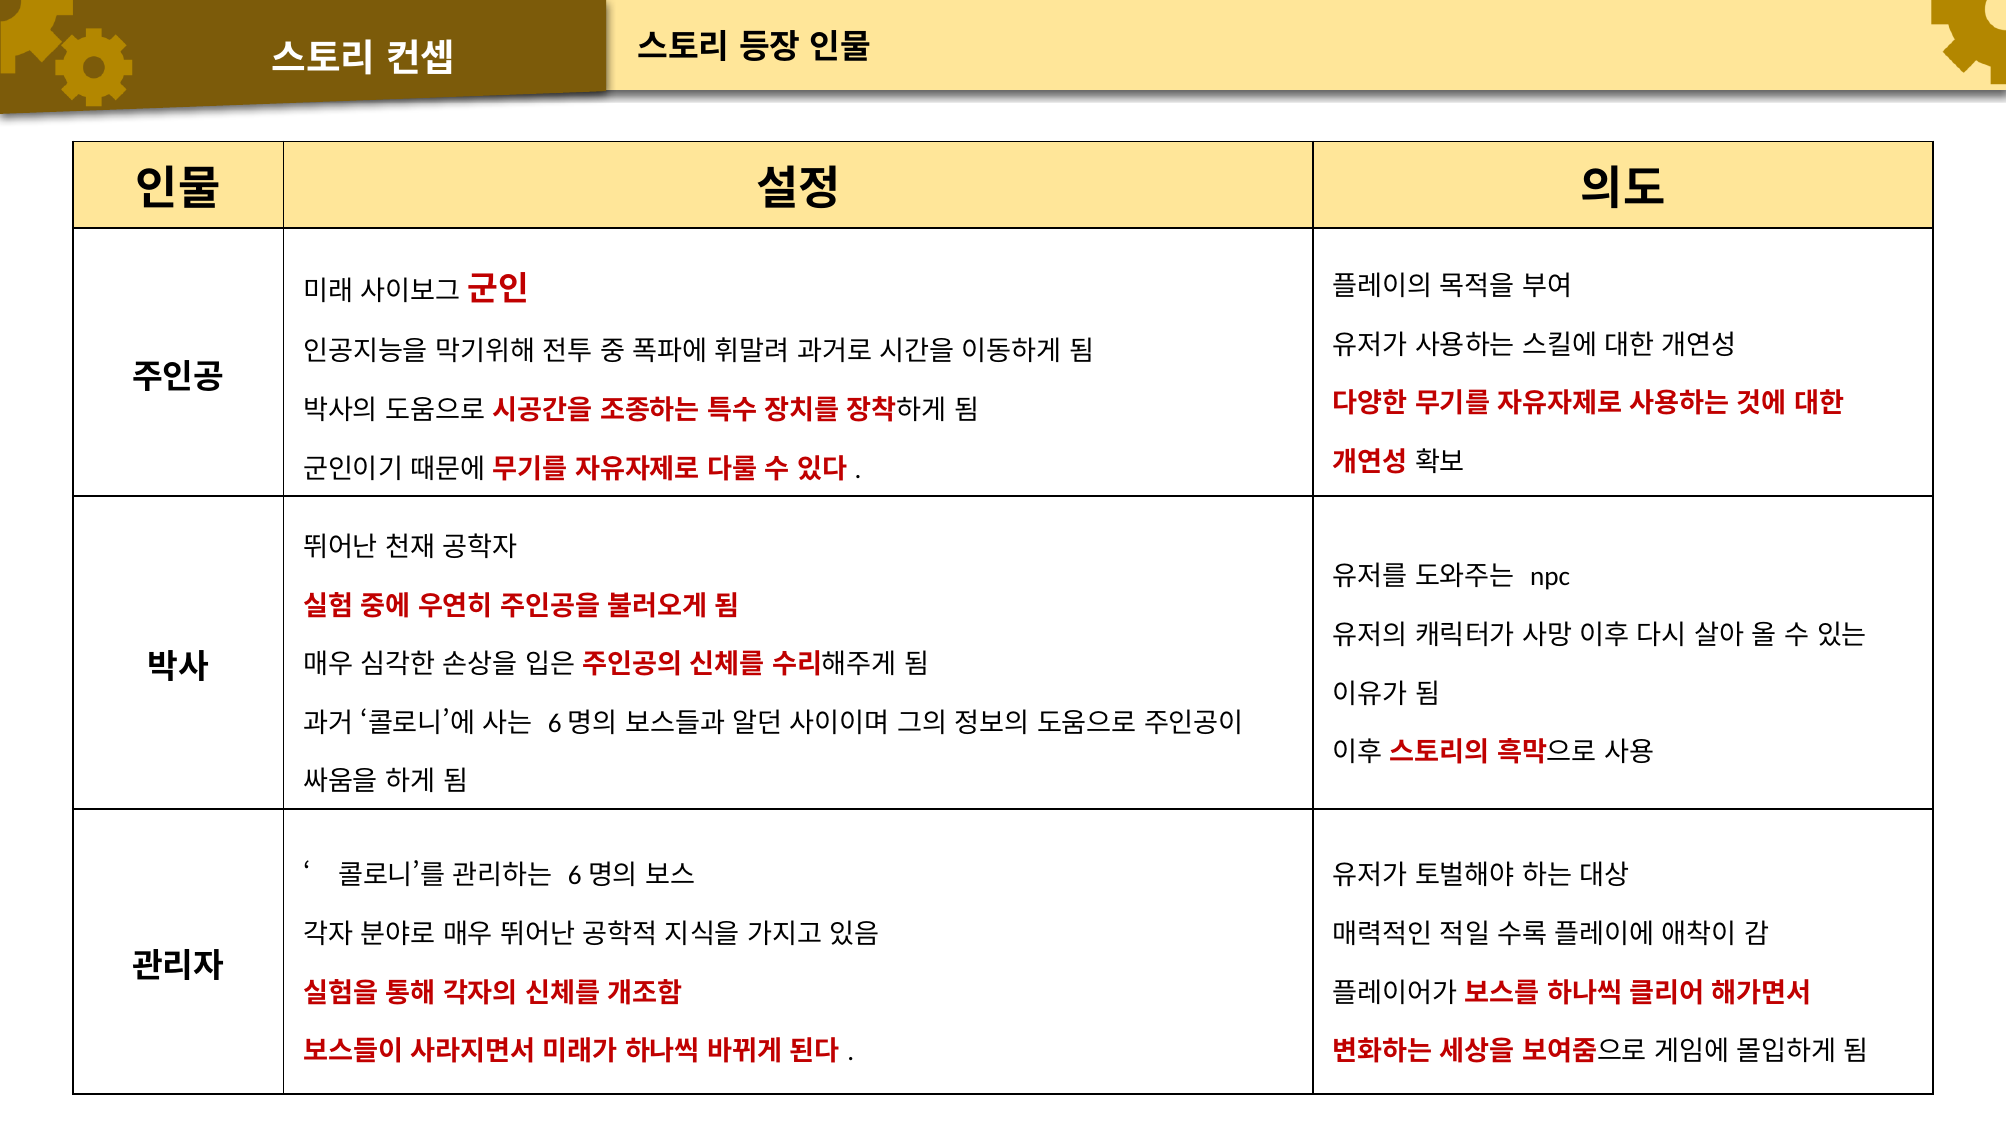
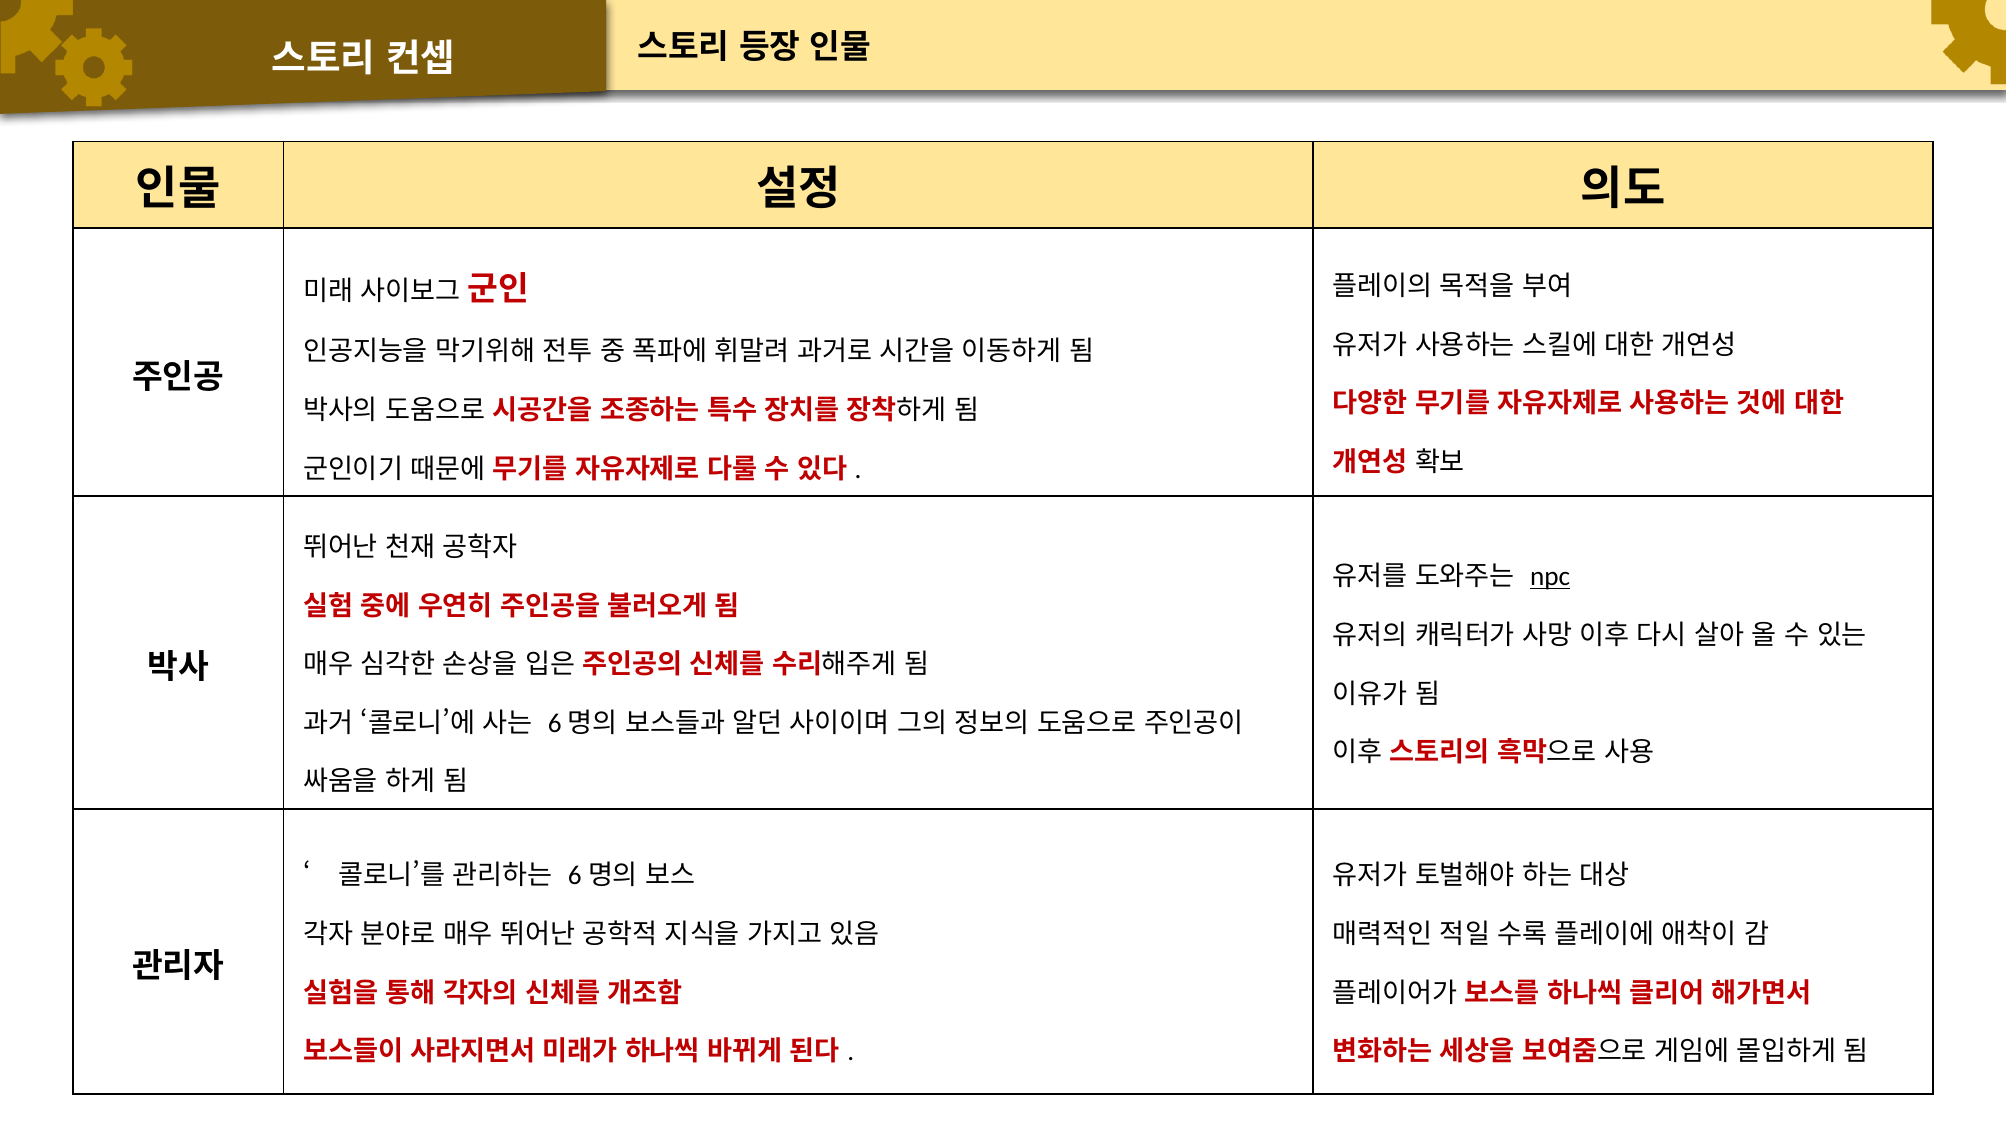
npc underline: none -> present
